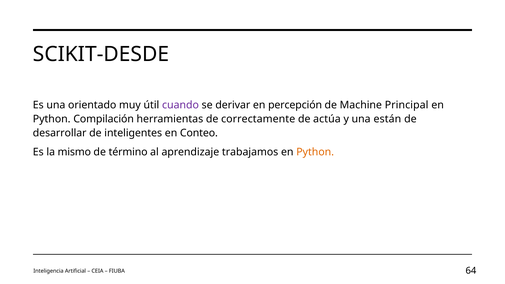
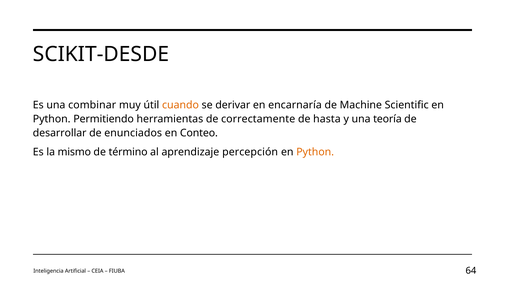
orientado: orientado -> combinar
cuando colour: purple -> orange
percepción: percepción -> encarnaría
Principal: Principal -> Scientific
Compilación: Compilación -> Permitiendo
actúa: actúa -> hasta
están: están -> teoría
inteligentes: inteligentes -> enunciados
trabajamos: trabajamos -> percepción
